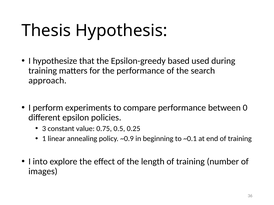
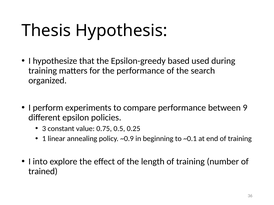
approach: approach -> organized
0: 0 -> 9
images: images -> trained
